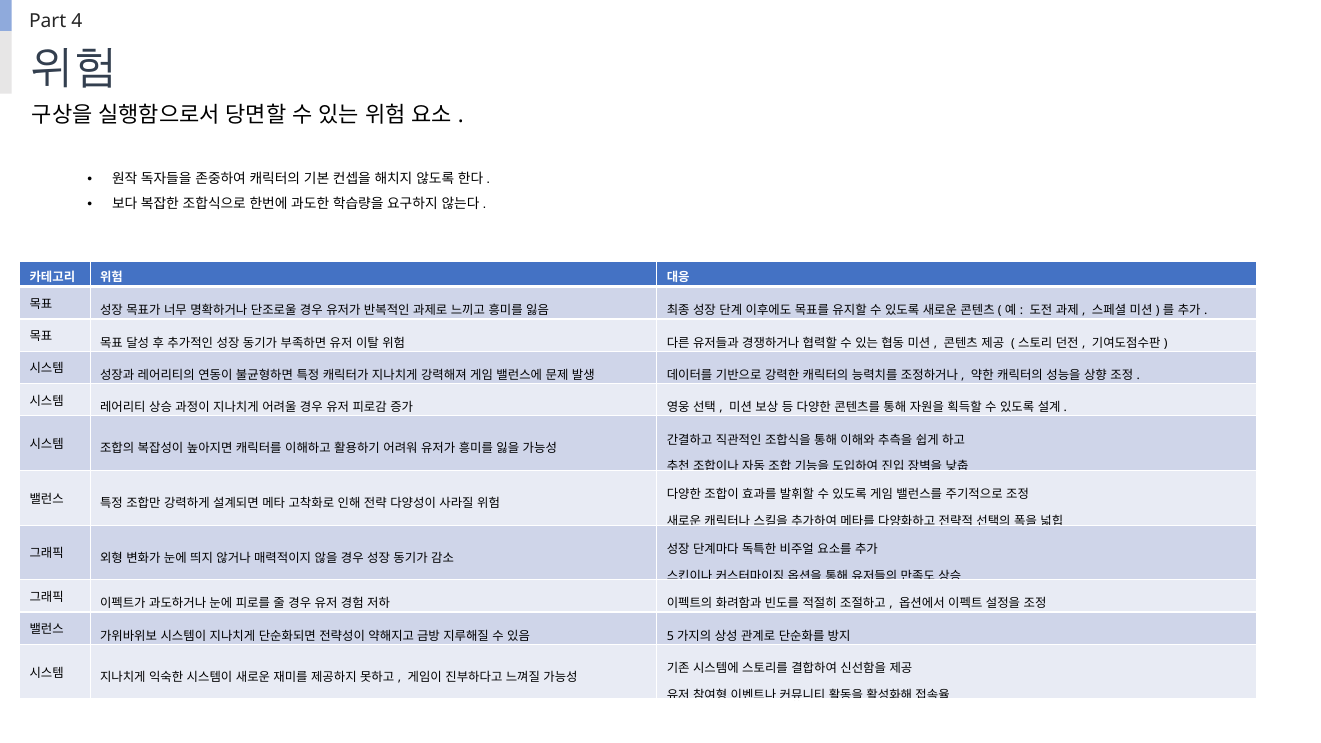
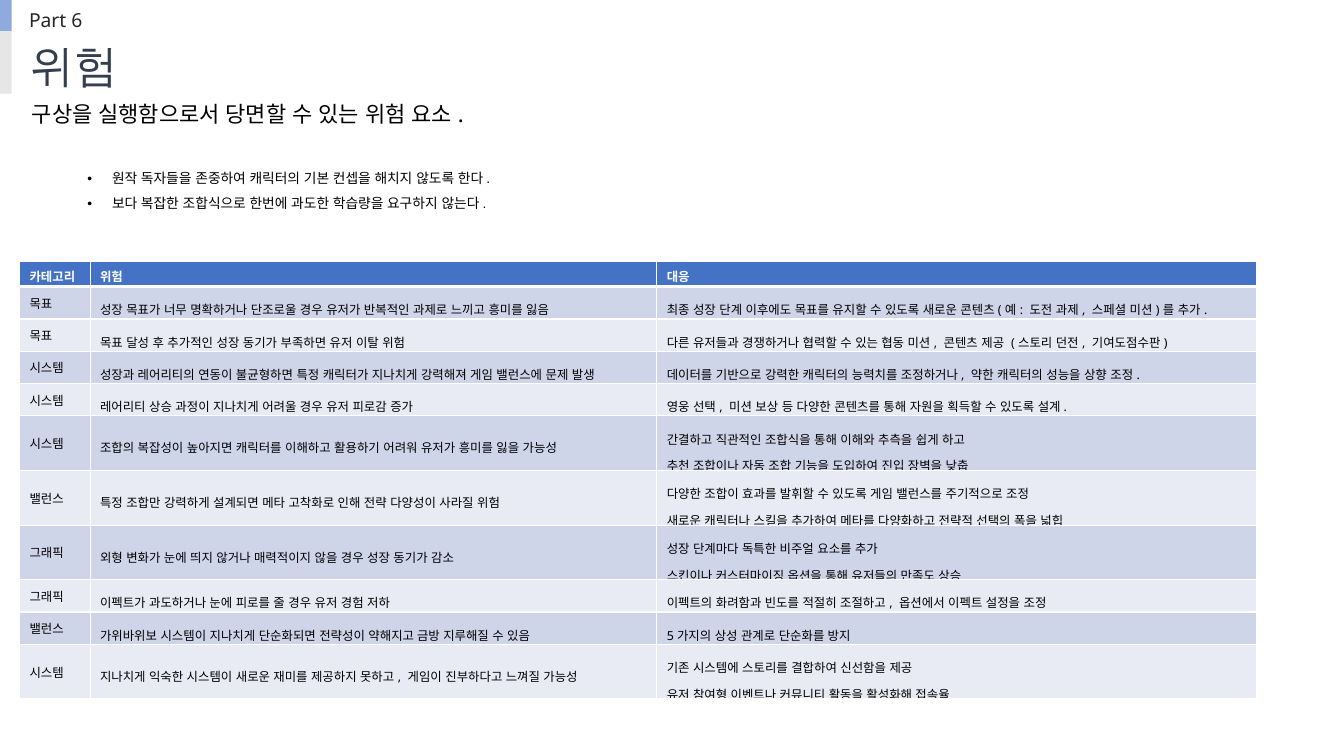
4: 4 -> 6
